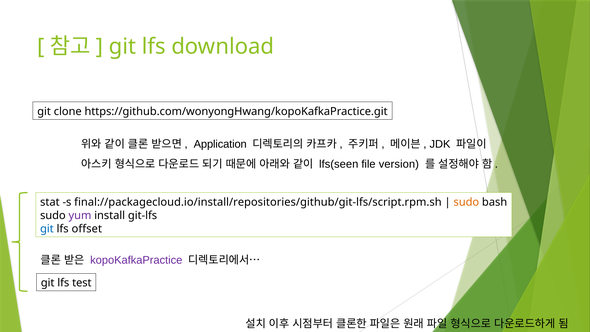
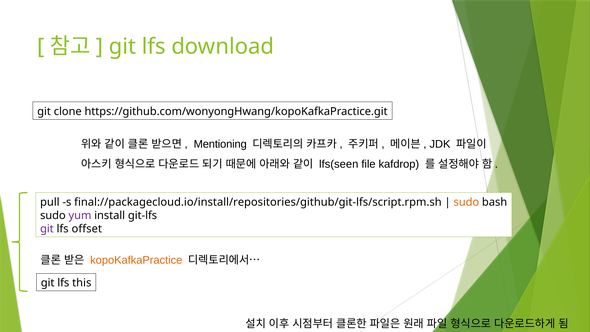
Application: Application -> Mentioning
version: version -> kafdrop
stat: stat -> pull
git at (47, 229) colour: blue -> purple
kopoKafkaPractice colour: purple -> orange
test: test -> this
